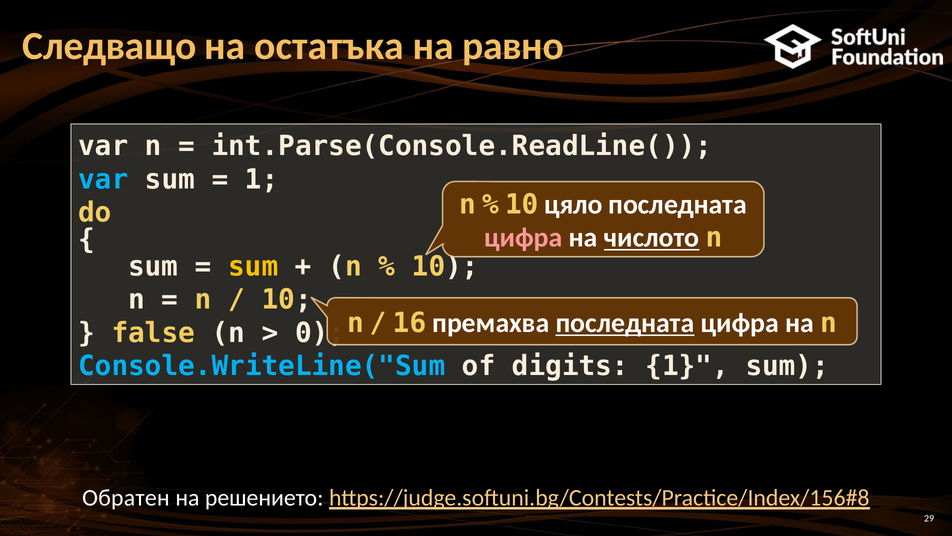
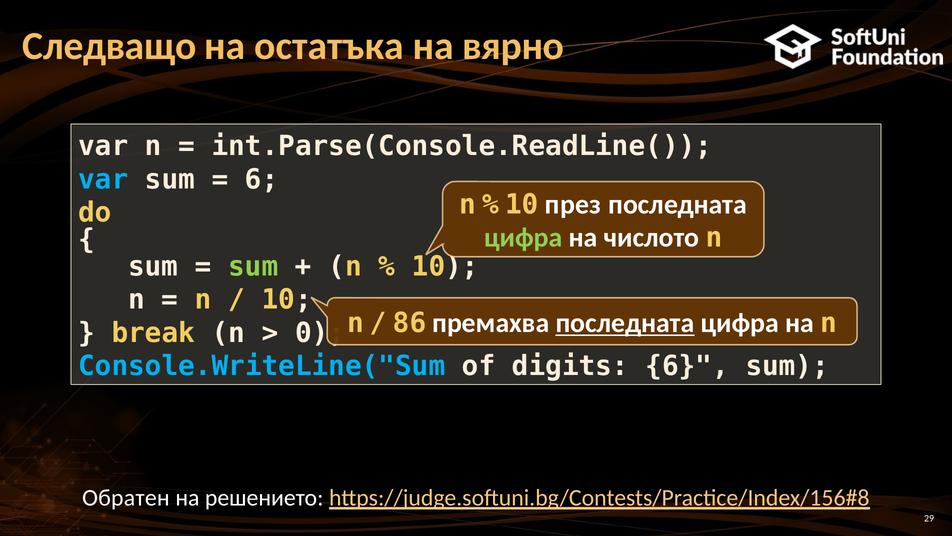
равно: равно -> вярно
1 at (262, 179): 1 -> 6
цяло: цяло -> през
цифра at (523, 238) colour: pink -> light green
числото underline: present -> none
sum at (253, 266) colour: yellow -> light green
16: 16 -> 86
false: false -> break
digits 1: 1 -> 6
